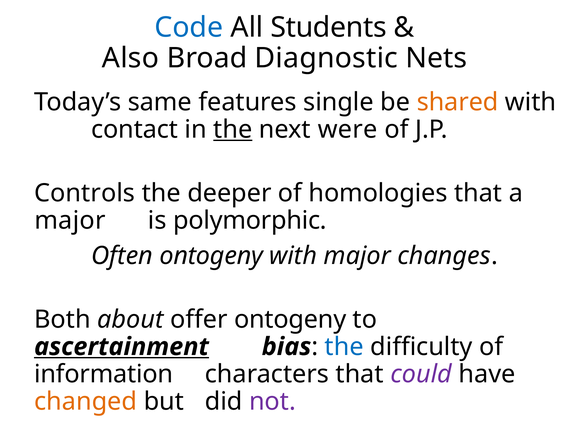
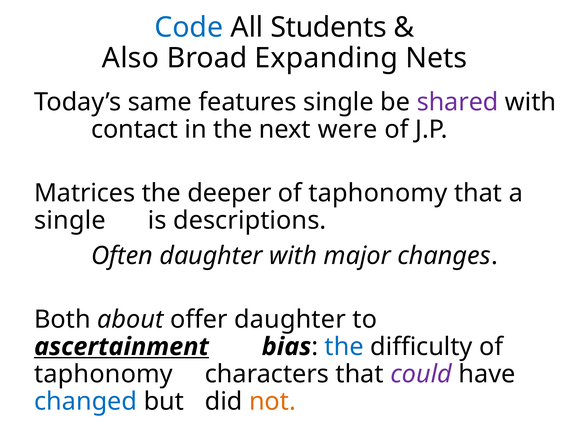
Diagnostic: Diagnostic -> Expanding
shared colour: orange -> purple
the at (233, 129) underline: present -> none
Controls: Controls -> Matrices
homologies at (378, 193): homologies -> taphonomy
major at (70, 220): major -> single
polymorphic: polymorphic -> descriptions
Often ontogeny: ontogeny -> daughter
offer ontogeny: ontogeny -> daughter
information at (104, 374): information -> taphonomy
changed colour: orange -> blue
not colour: purple -> orange
